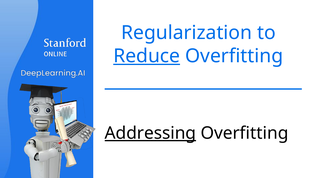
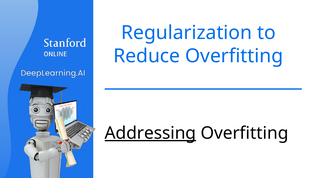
Reduce underline: present -> none
